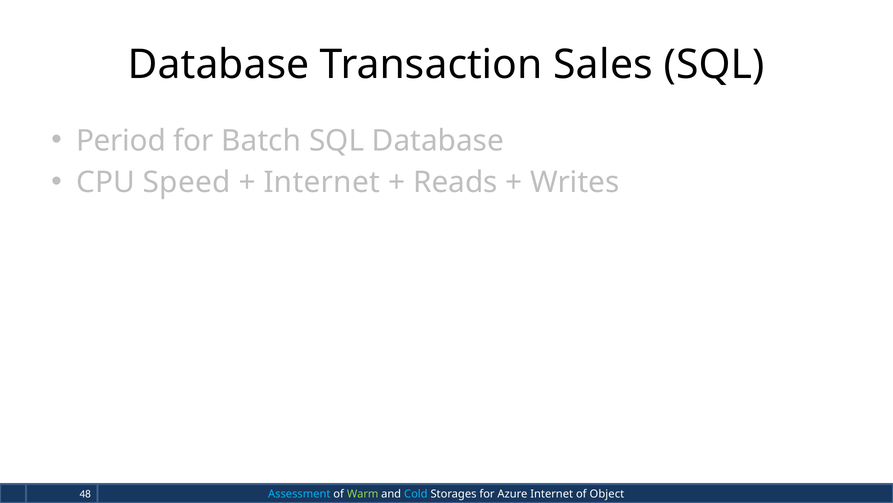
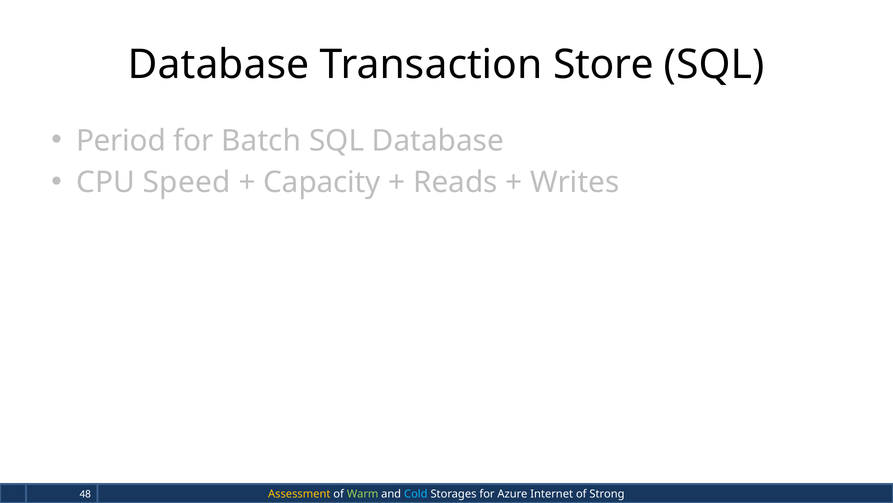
Sales: Sales -> Store
Internet at (322, 182): Internet -> Capacity
Assessment colour: light blue -> yellow
Object: Object -> Strong
